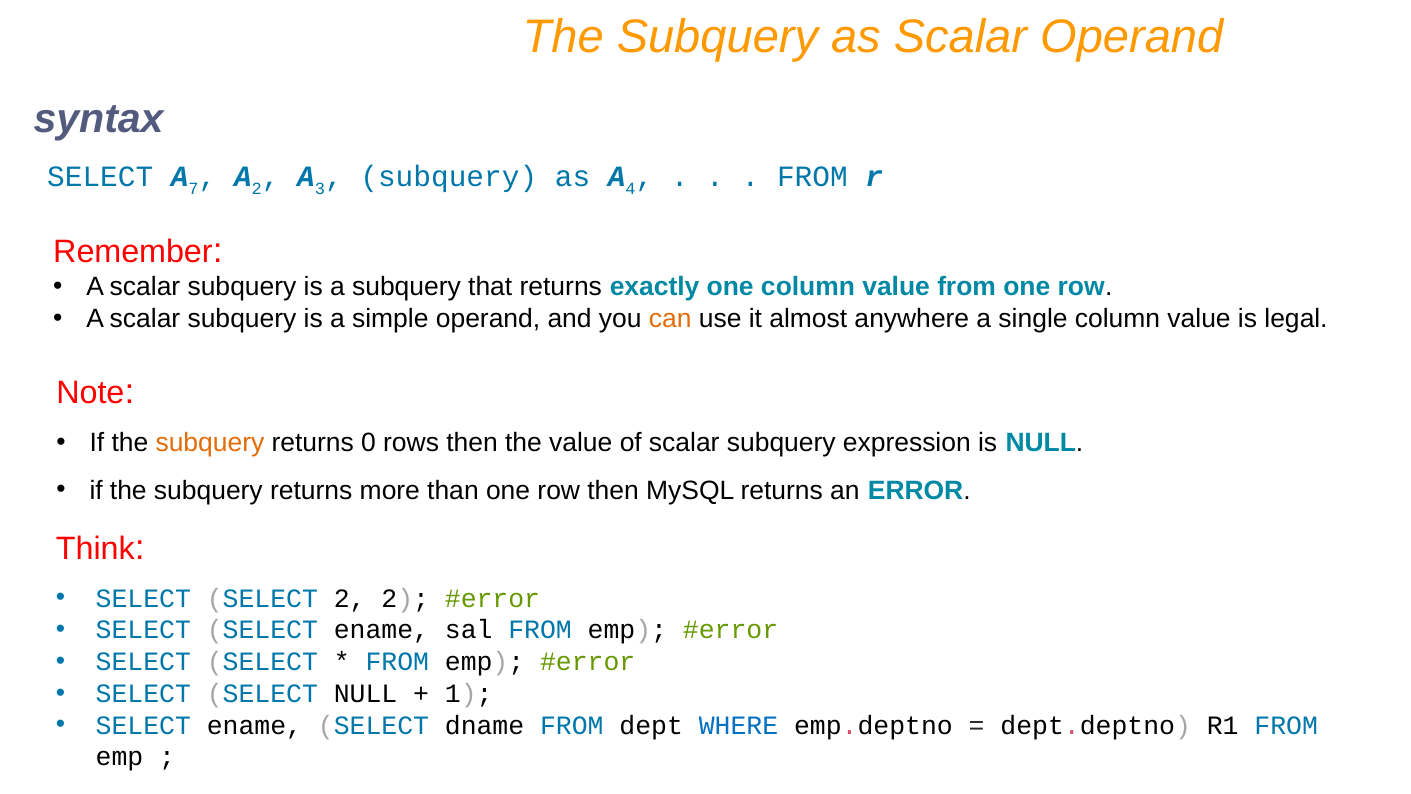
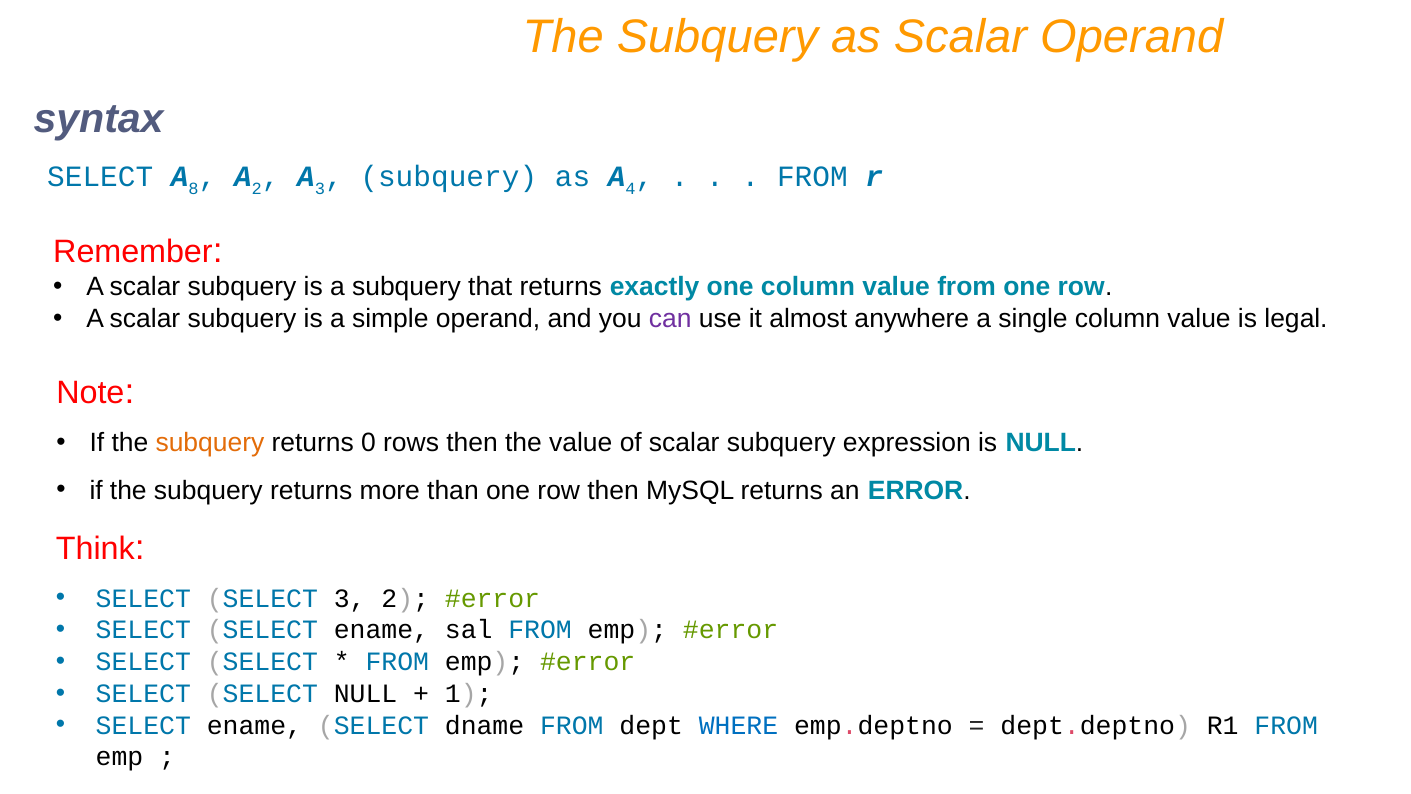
7: 7 -> 8
can colour: orange -> purple
SELECT 2: 2 -> 3
